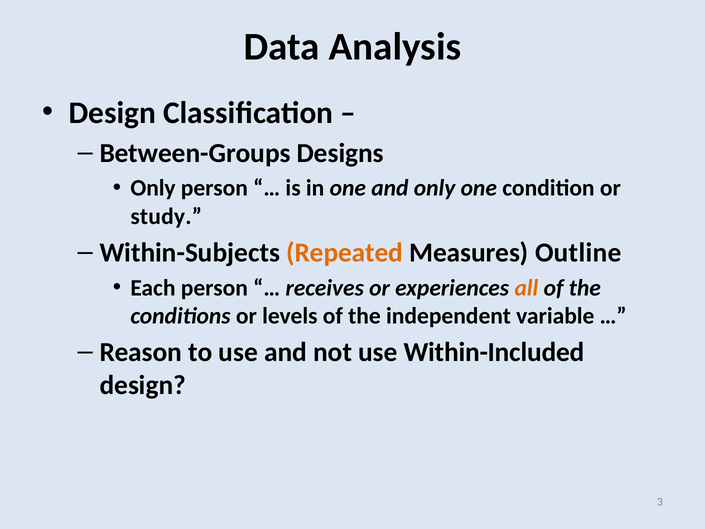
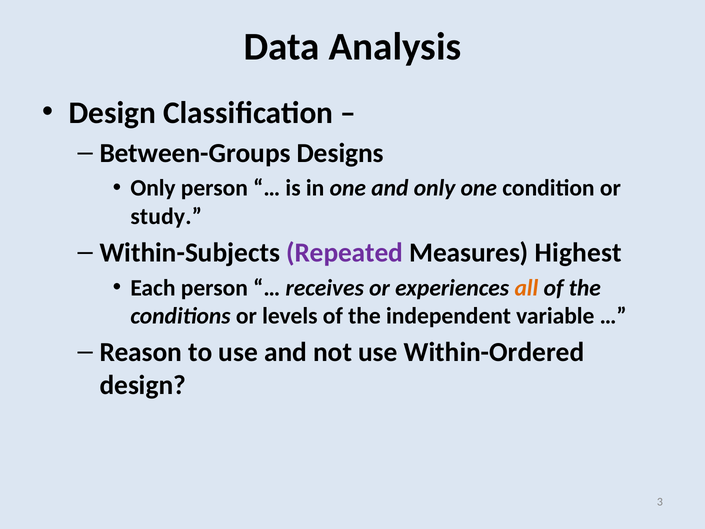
Repeated colour: orange -> purple
Outline: Outline -> Highest
Within-Included: Within-Included -> Within-Ordered
